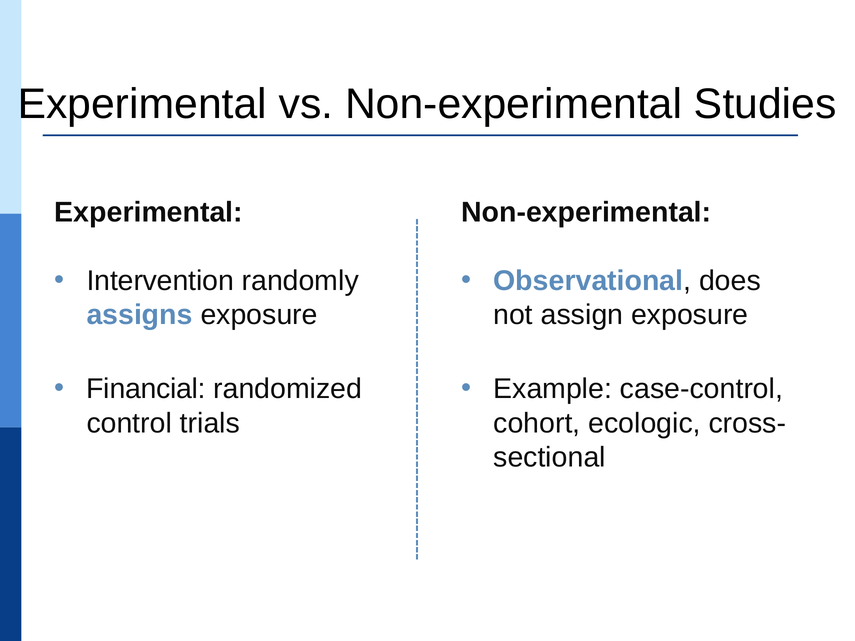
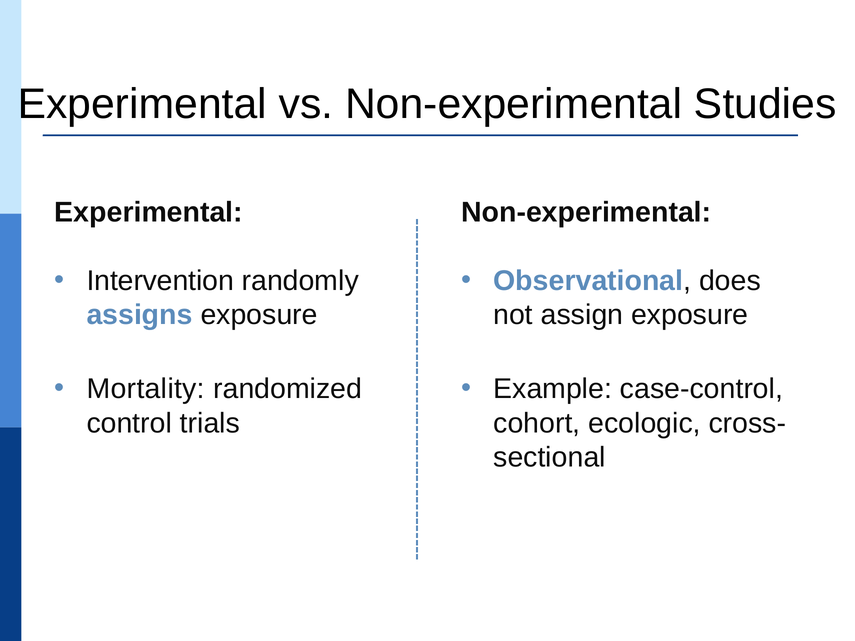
Financial: Financial -> Mortality
